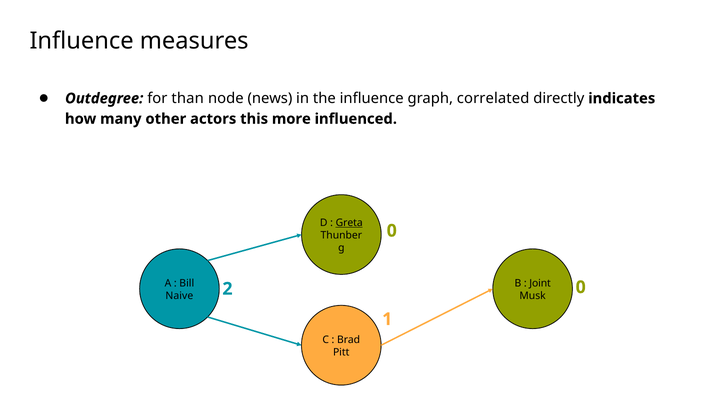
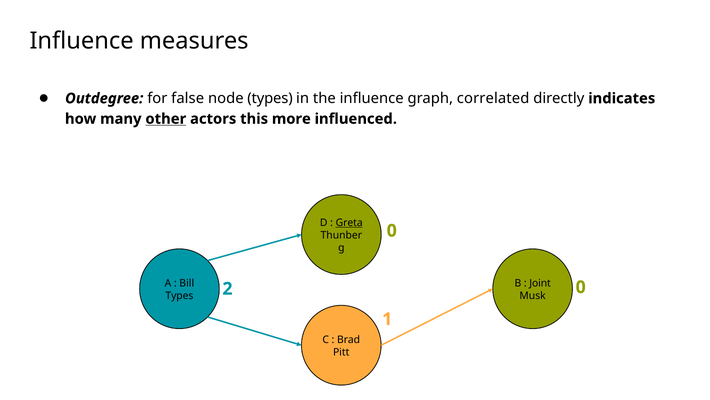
than: than -> false
node news: news -> types
other underline: none -> present
Naive at (179, 295): Naive -> Types
